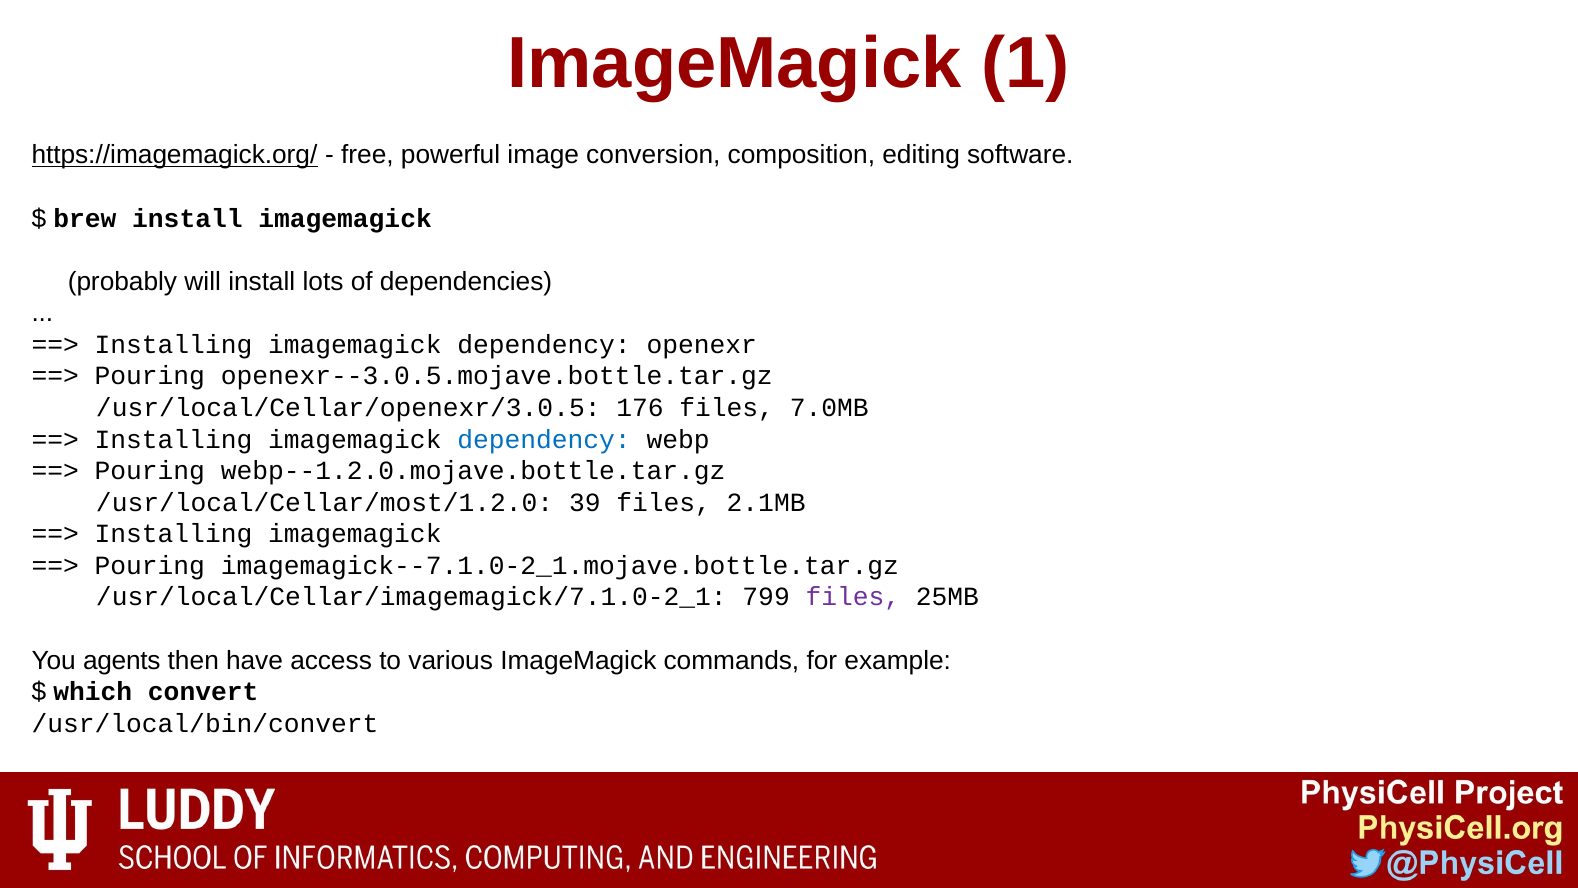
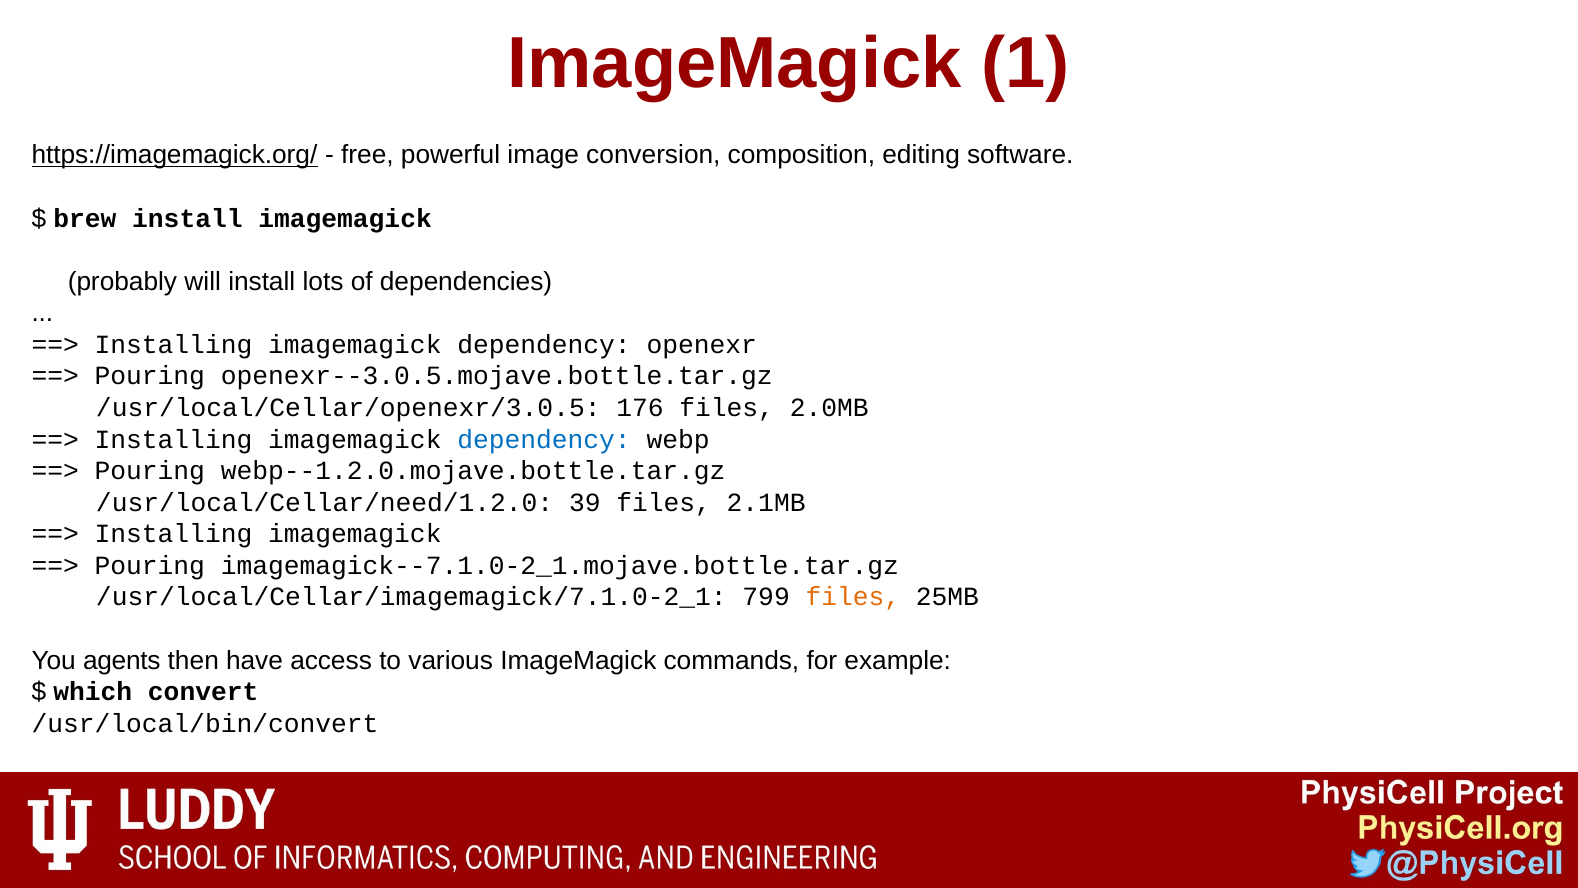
7.0MB: 7.0MB -> 2.0MB
/usr/local/Cellar/most/1.2.0: /usr/local/Cellar/most/1.2.0 -> /usr/local/Cellar/need/1.2.0
files at (853, 597) colour: purple -> orange
